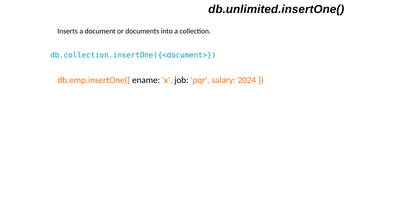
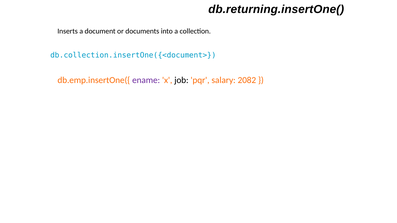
db.unlimited.insertOne(: db.unlimited.insertOne( -> db.returning.insertOne(
ename colour: black -> purple
2024: 2024 -> 2082
